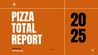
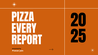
TOTAL: TOTAL -> EVERY
